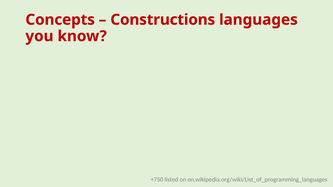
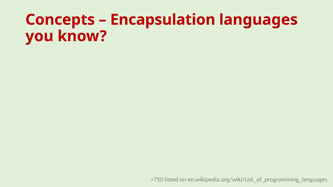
Constructions: Constructions -> Encapsulation
